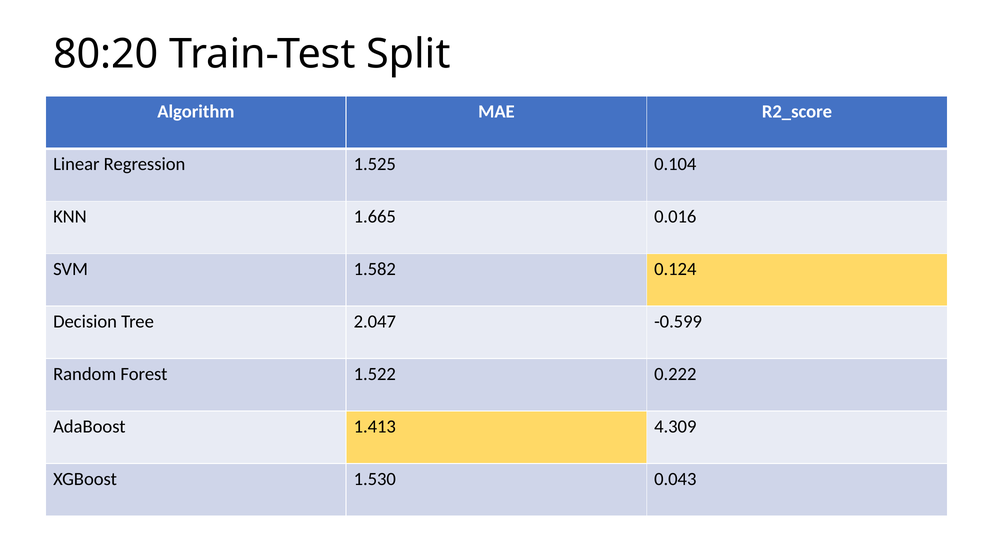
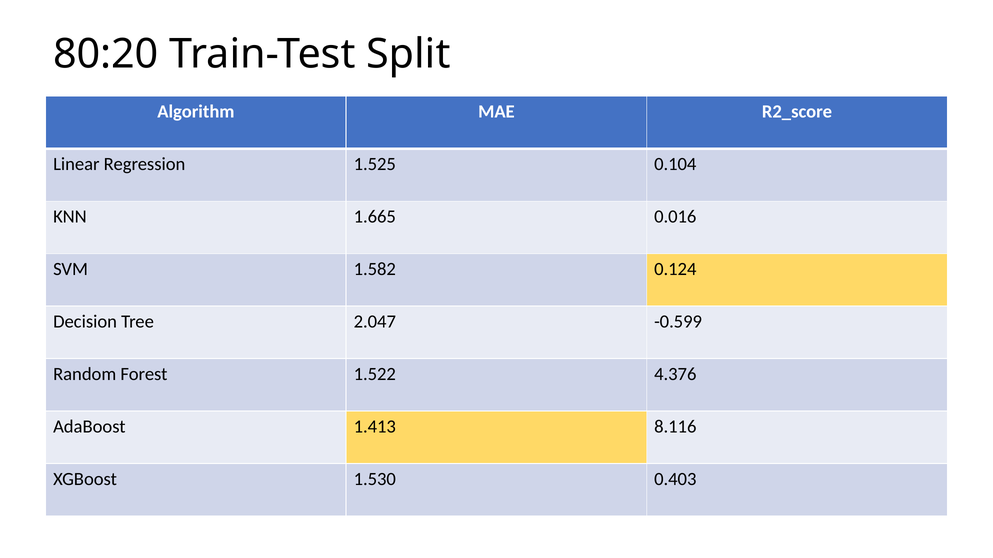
0.222: 0.222 -> 4.376
4.309: 4.309 -> 8.116
0.043: 0.043 -> 0.403
